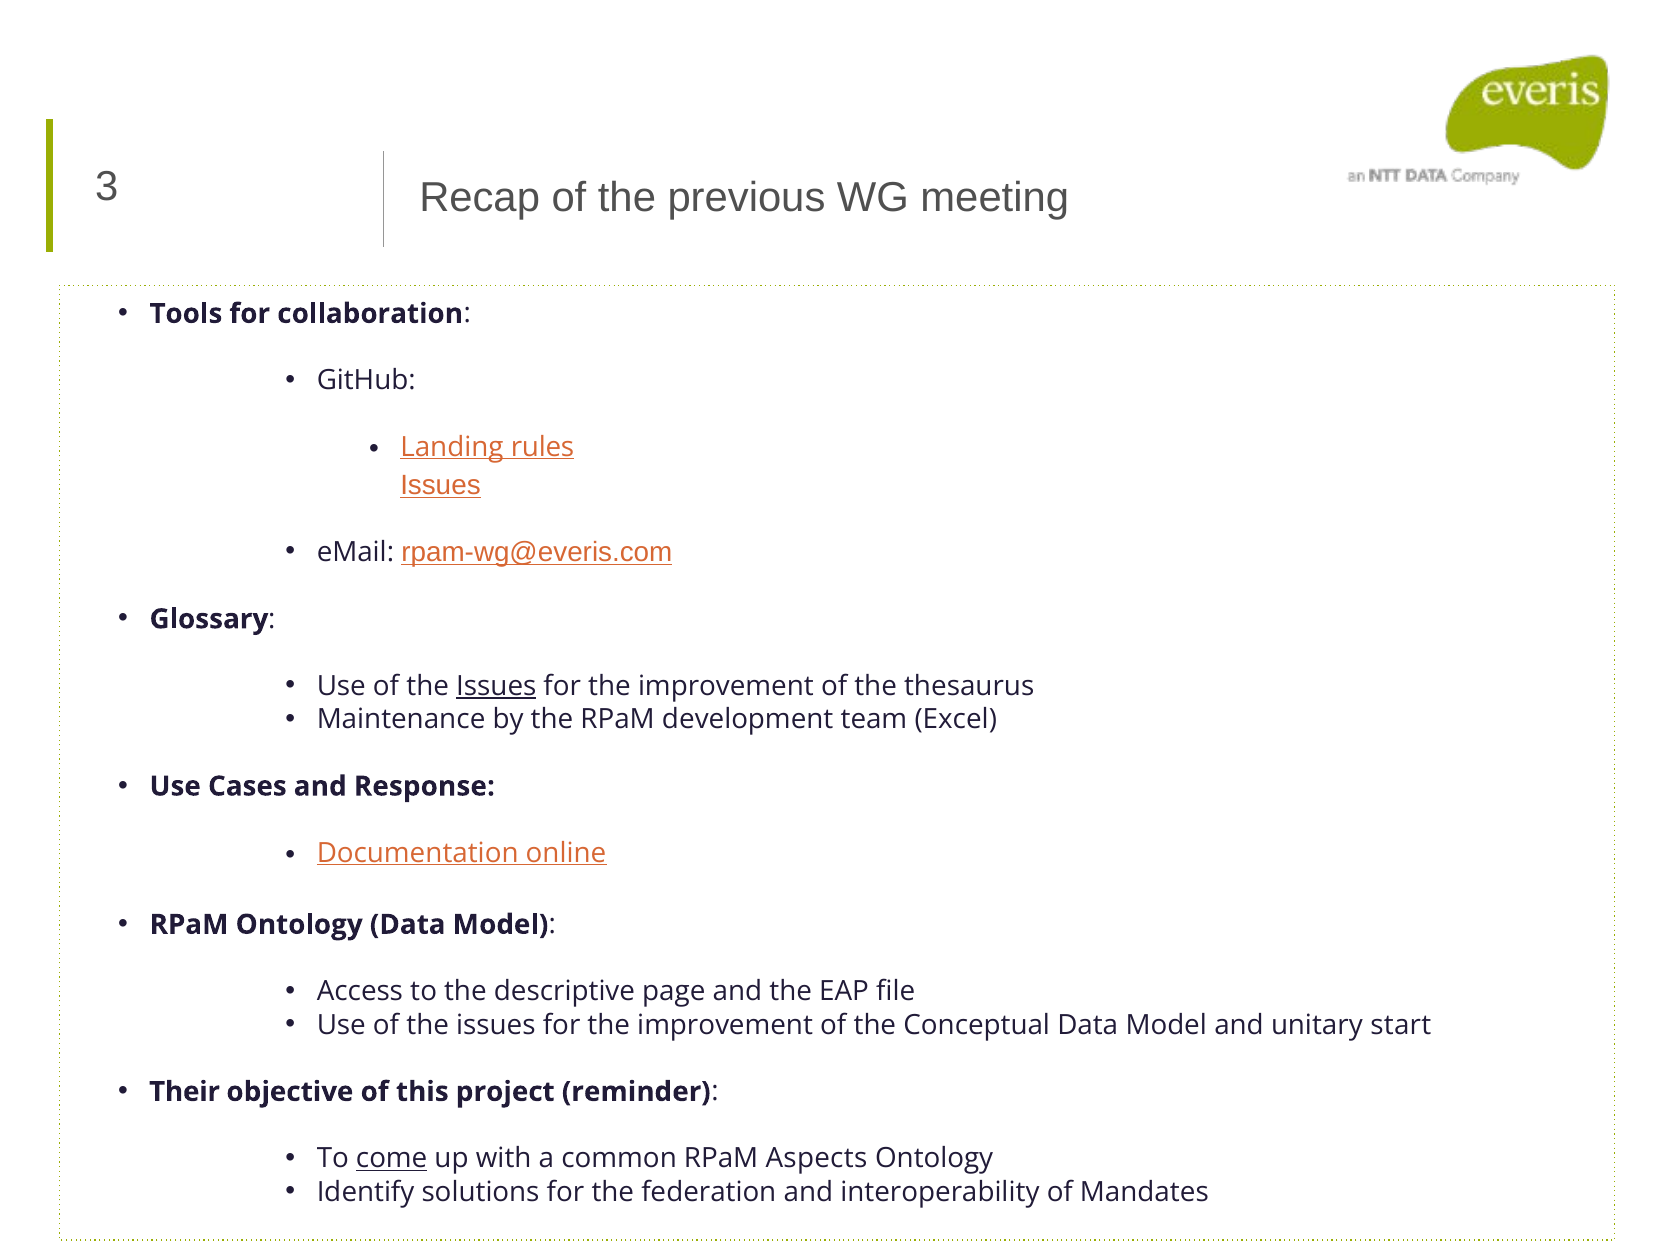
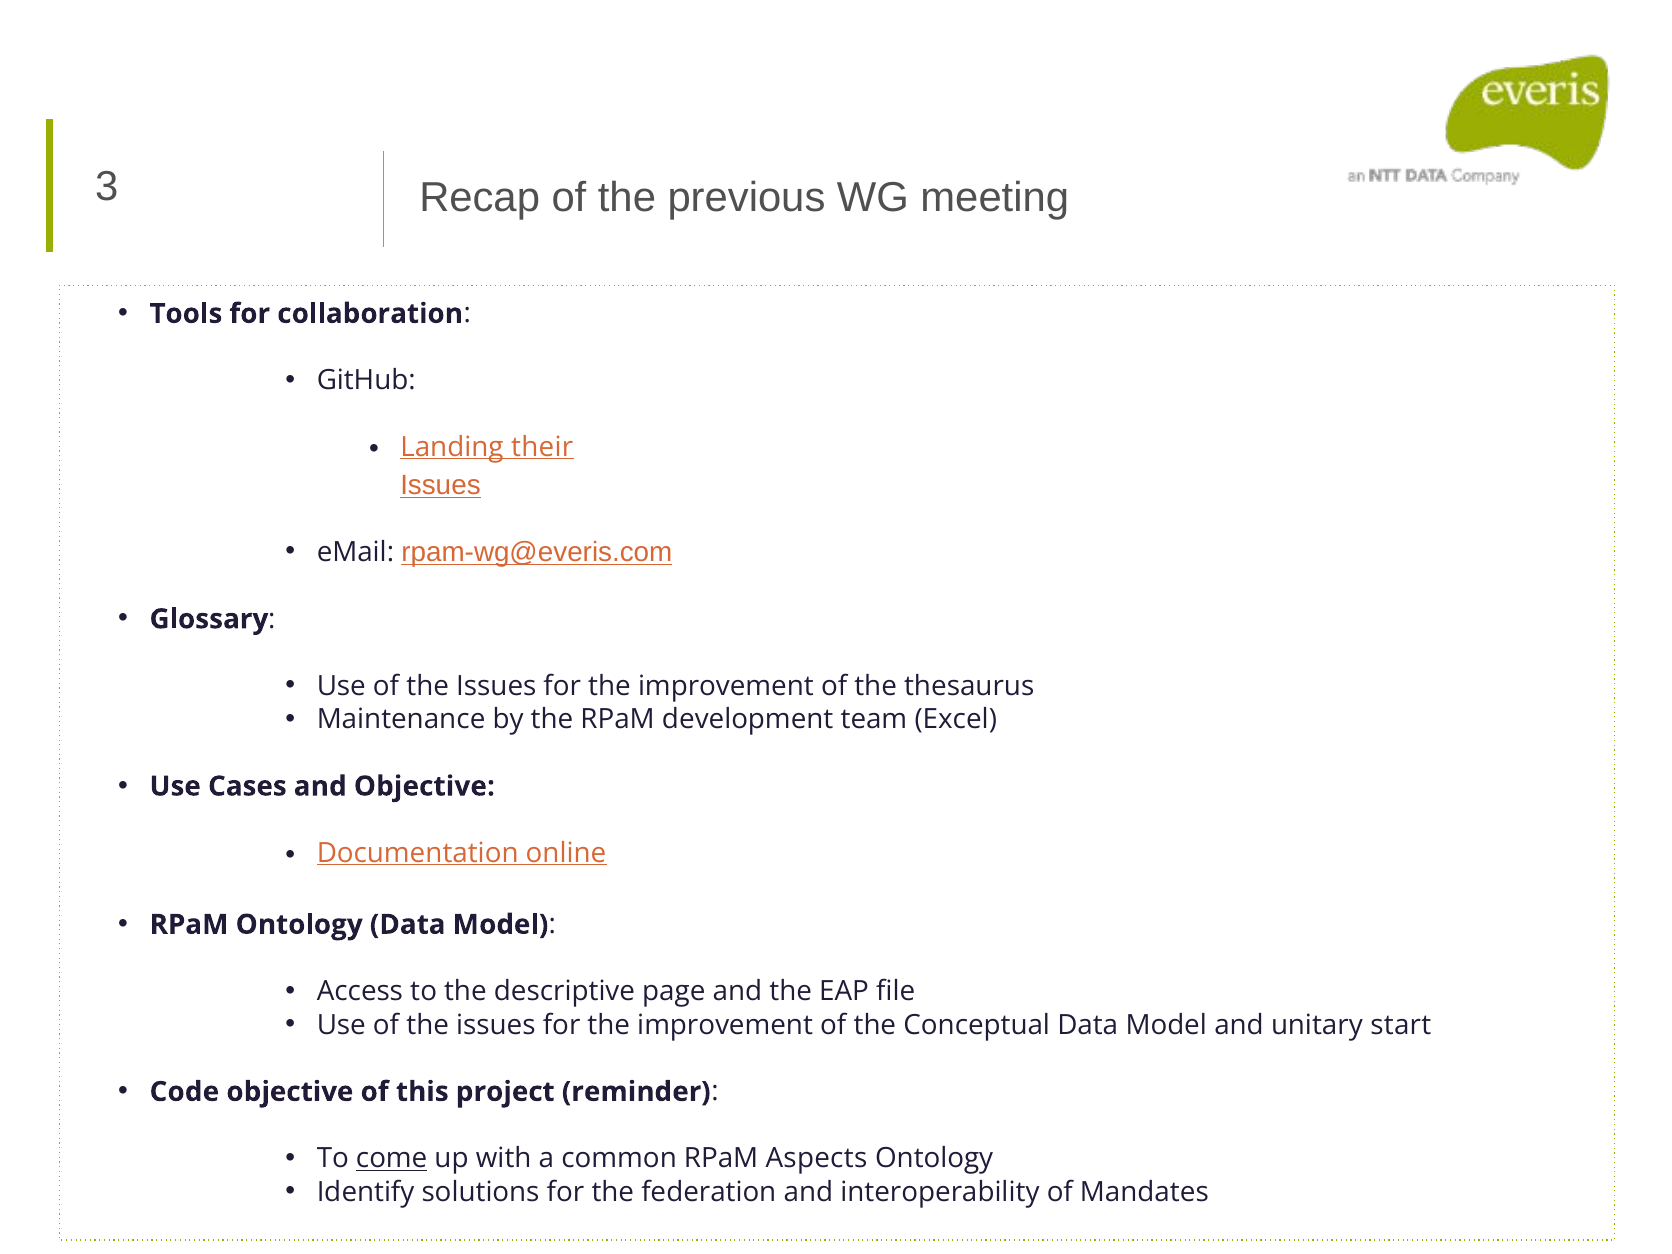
rules: rules -> their
Issues at (496, 686) underline: present -> none
and Response: Response -> Objective
Their: Their -> Code
